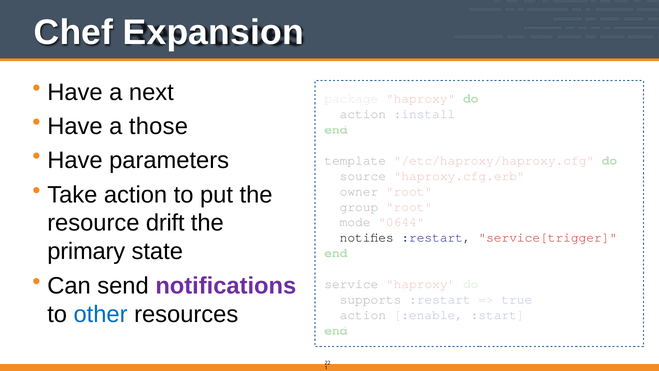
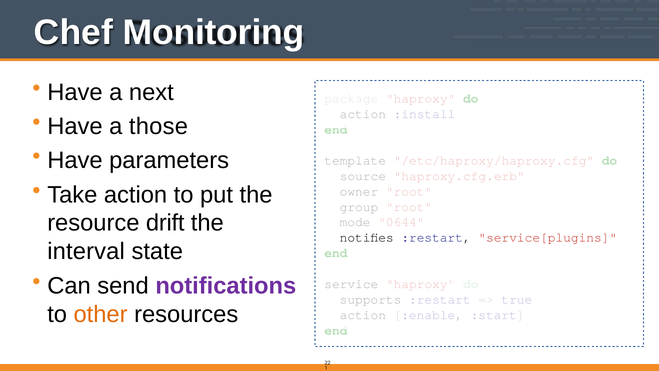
Expansion: Expansion -> Monitoring
service[trigger: service[trigger -> service[plugins
primary: primary -> interval
other colour: blue -> orange
